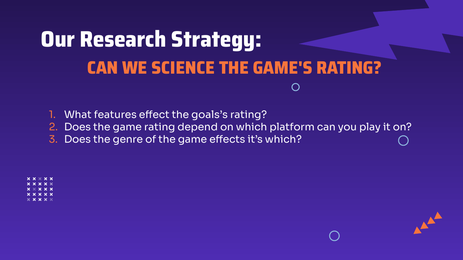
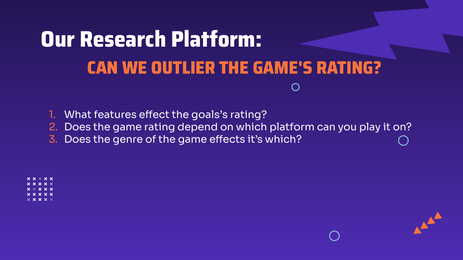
Research Strategy: Strategy -> Platform
SCIENCE: SCIENCE -> OUTLIER
